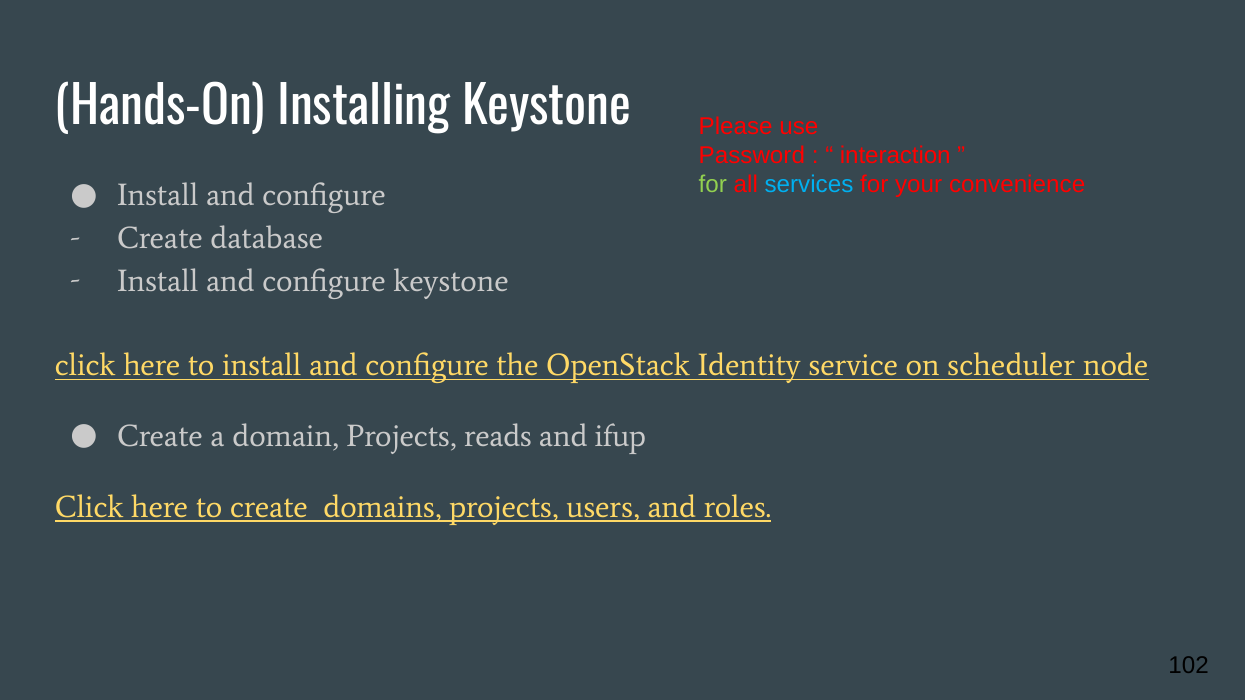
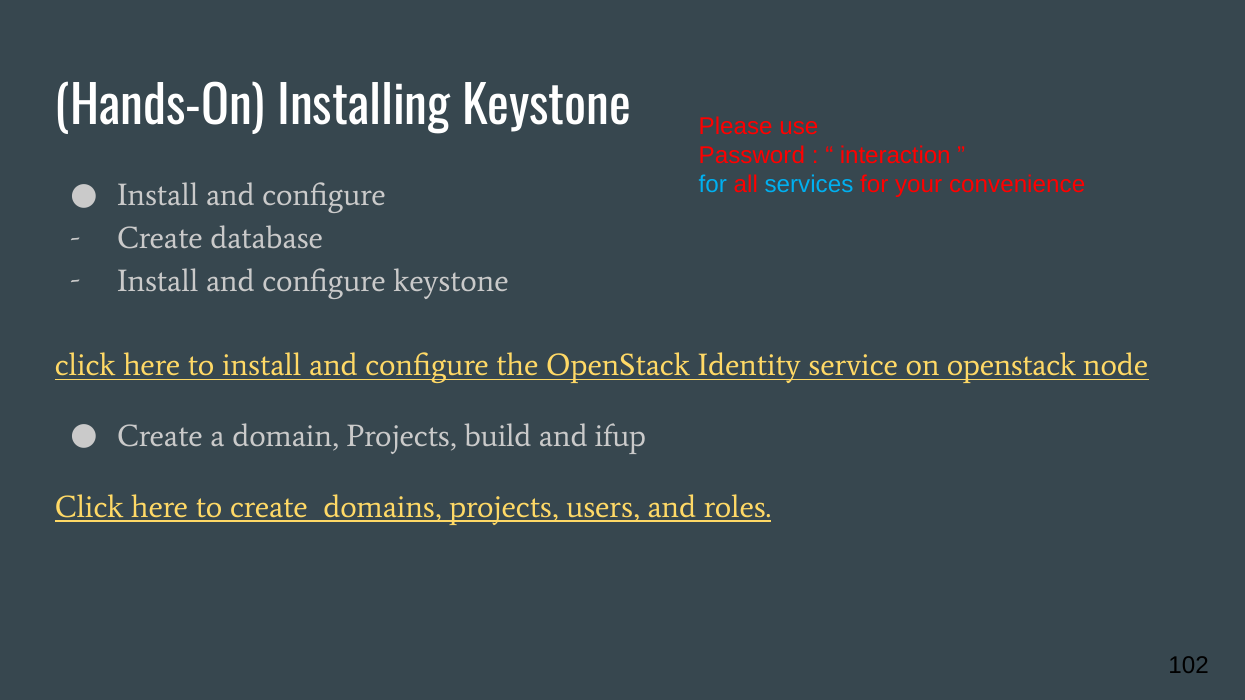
for at (713, 185) colour: light green -> light blue
on scheduler: scheduler -> openstack
reads: reads -> build
